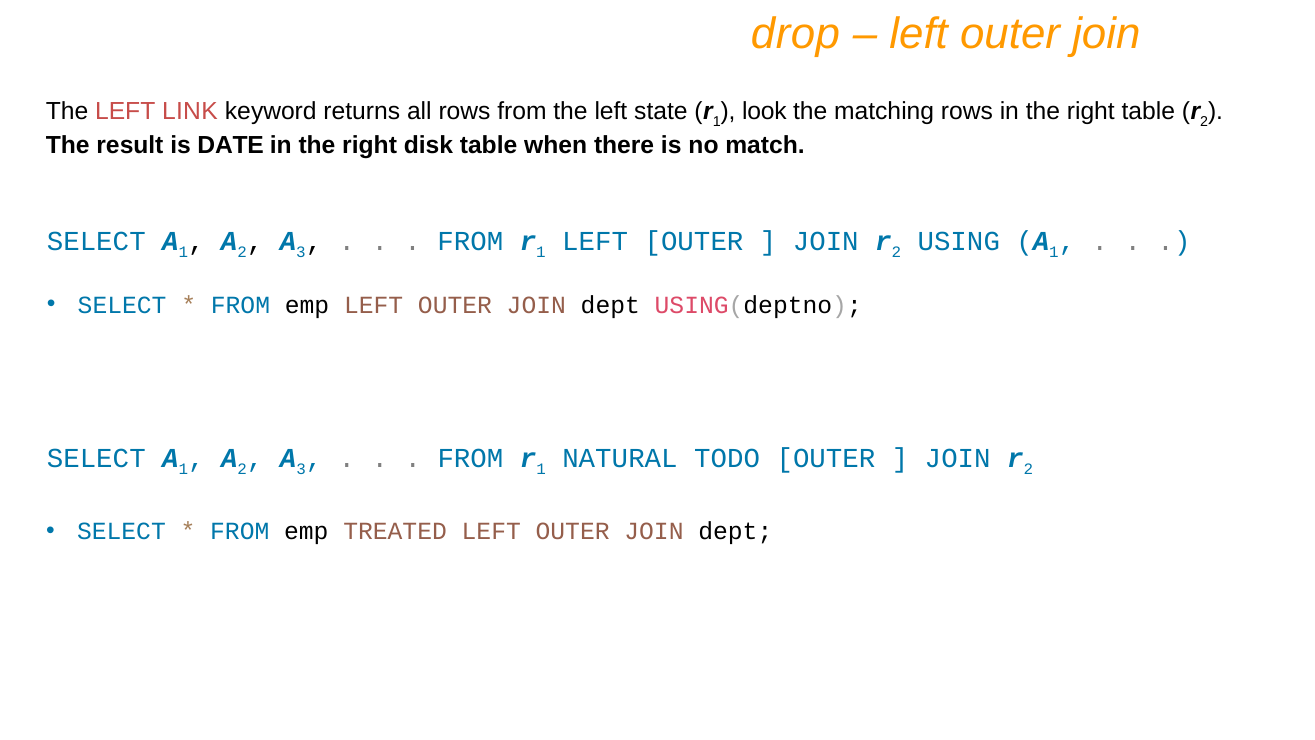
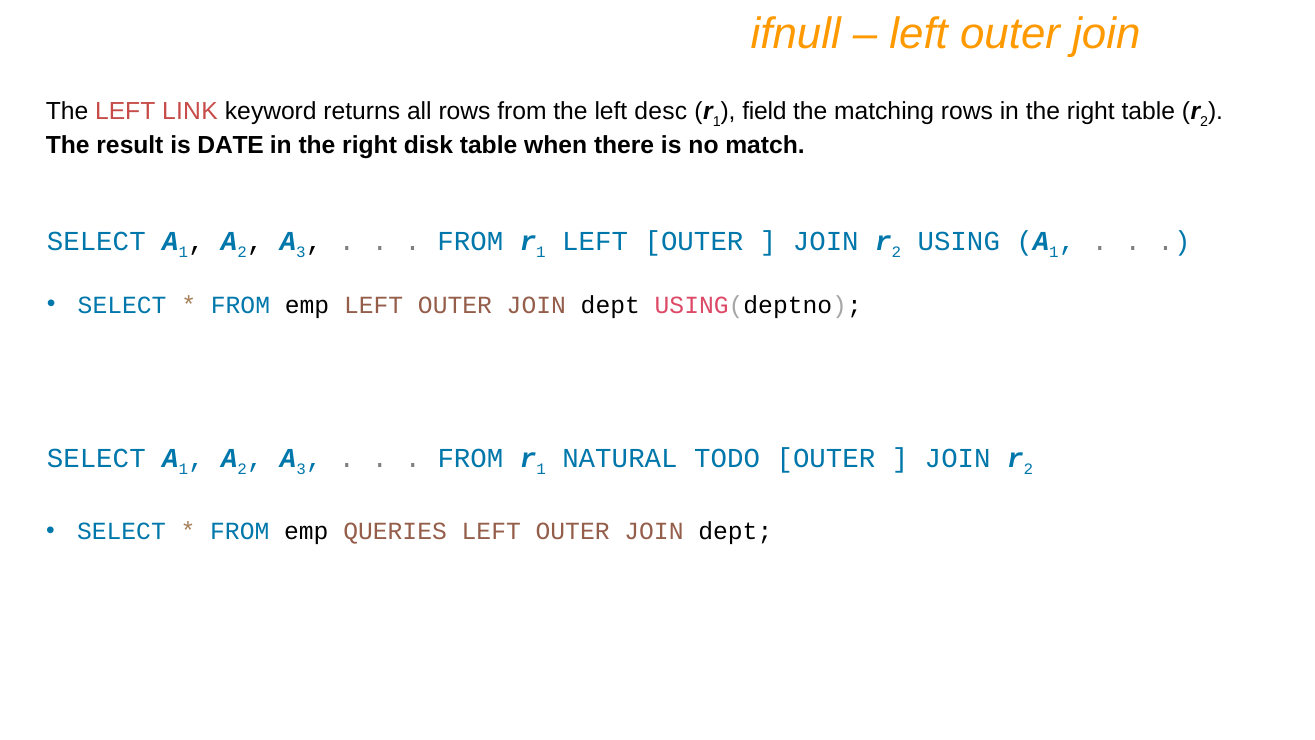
drop: drop -> ifnull
state: state -> desc
look: look -> field
TREATED: TREATED -> QUERIES
